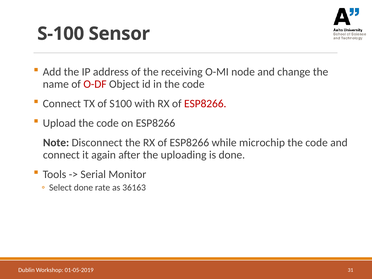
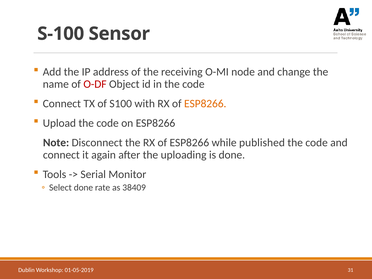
ESP8266 at (205, 104) colour: red -> orange
microchip: microchip -> published
36163: 36163 -> 38409
